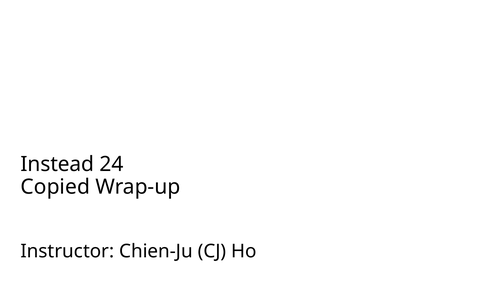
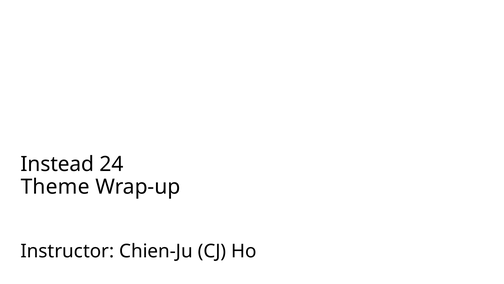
Copied: Copied -> Theme
